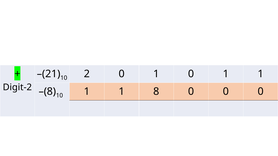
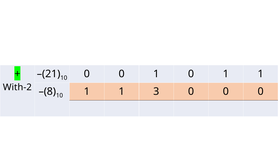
2 at (87, 74): 2 -> 0
Digit-2: Digit-2 -> With-2
8: 8 -> 3
